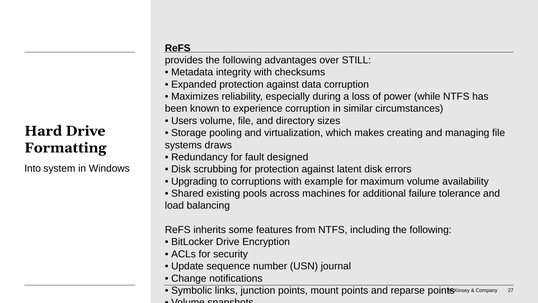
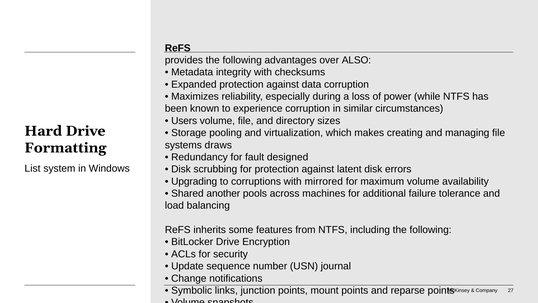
STILL: STILL -> ALSO
Into: Into -> List
example: example -> mirrored
existing: existing -> another
